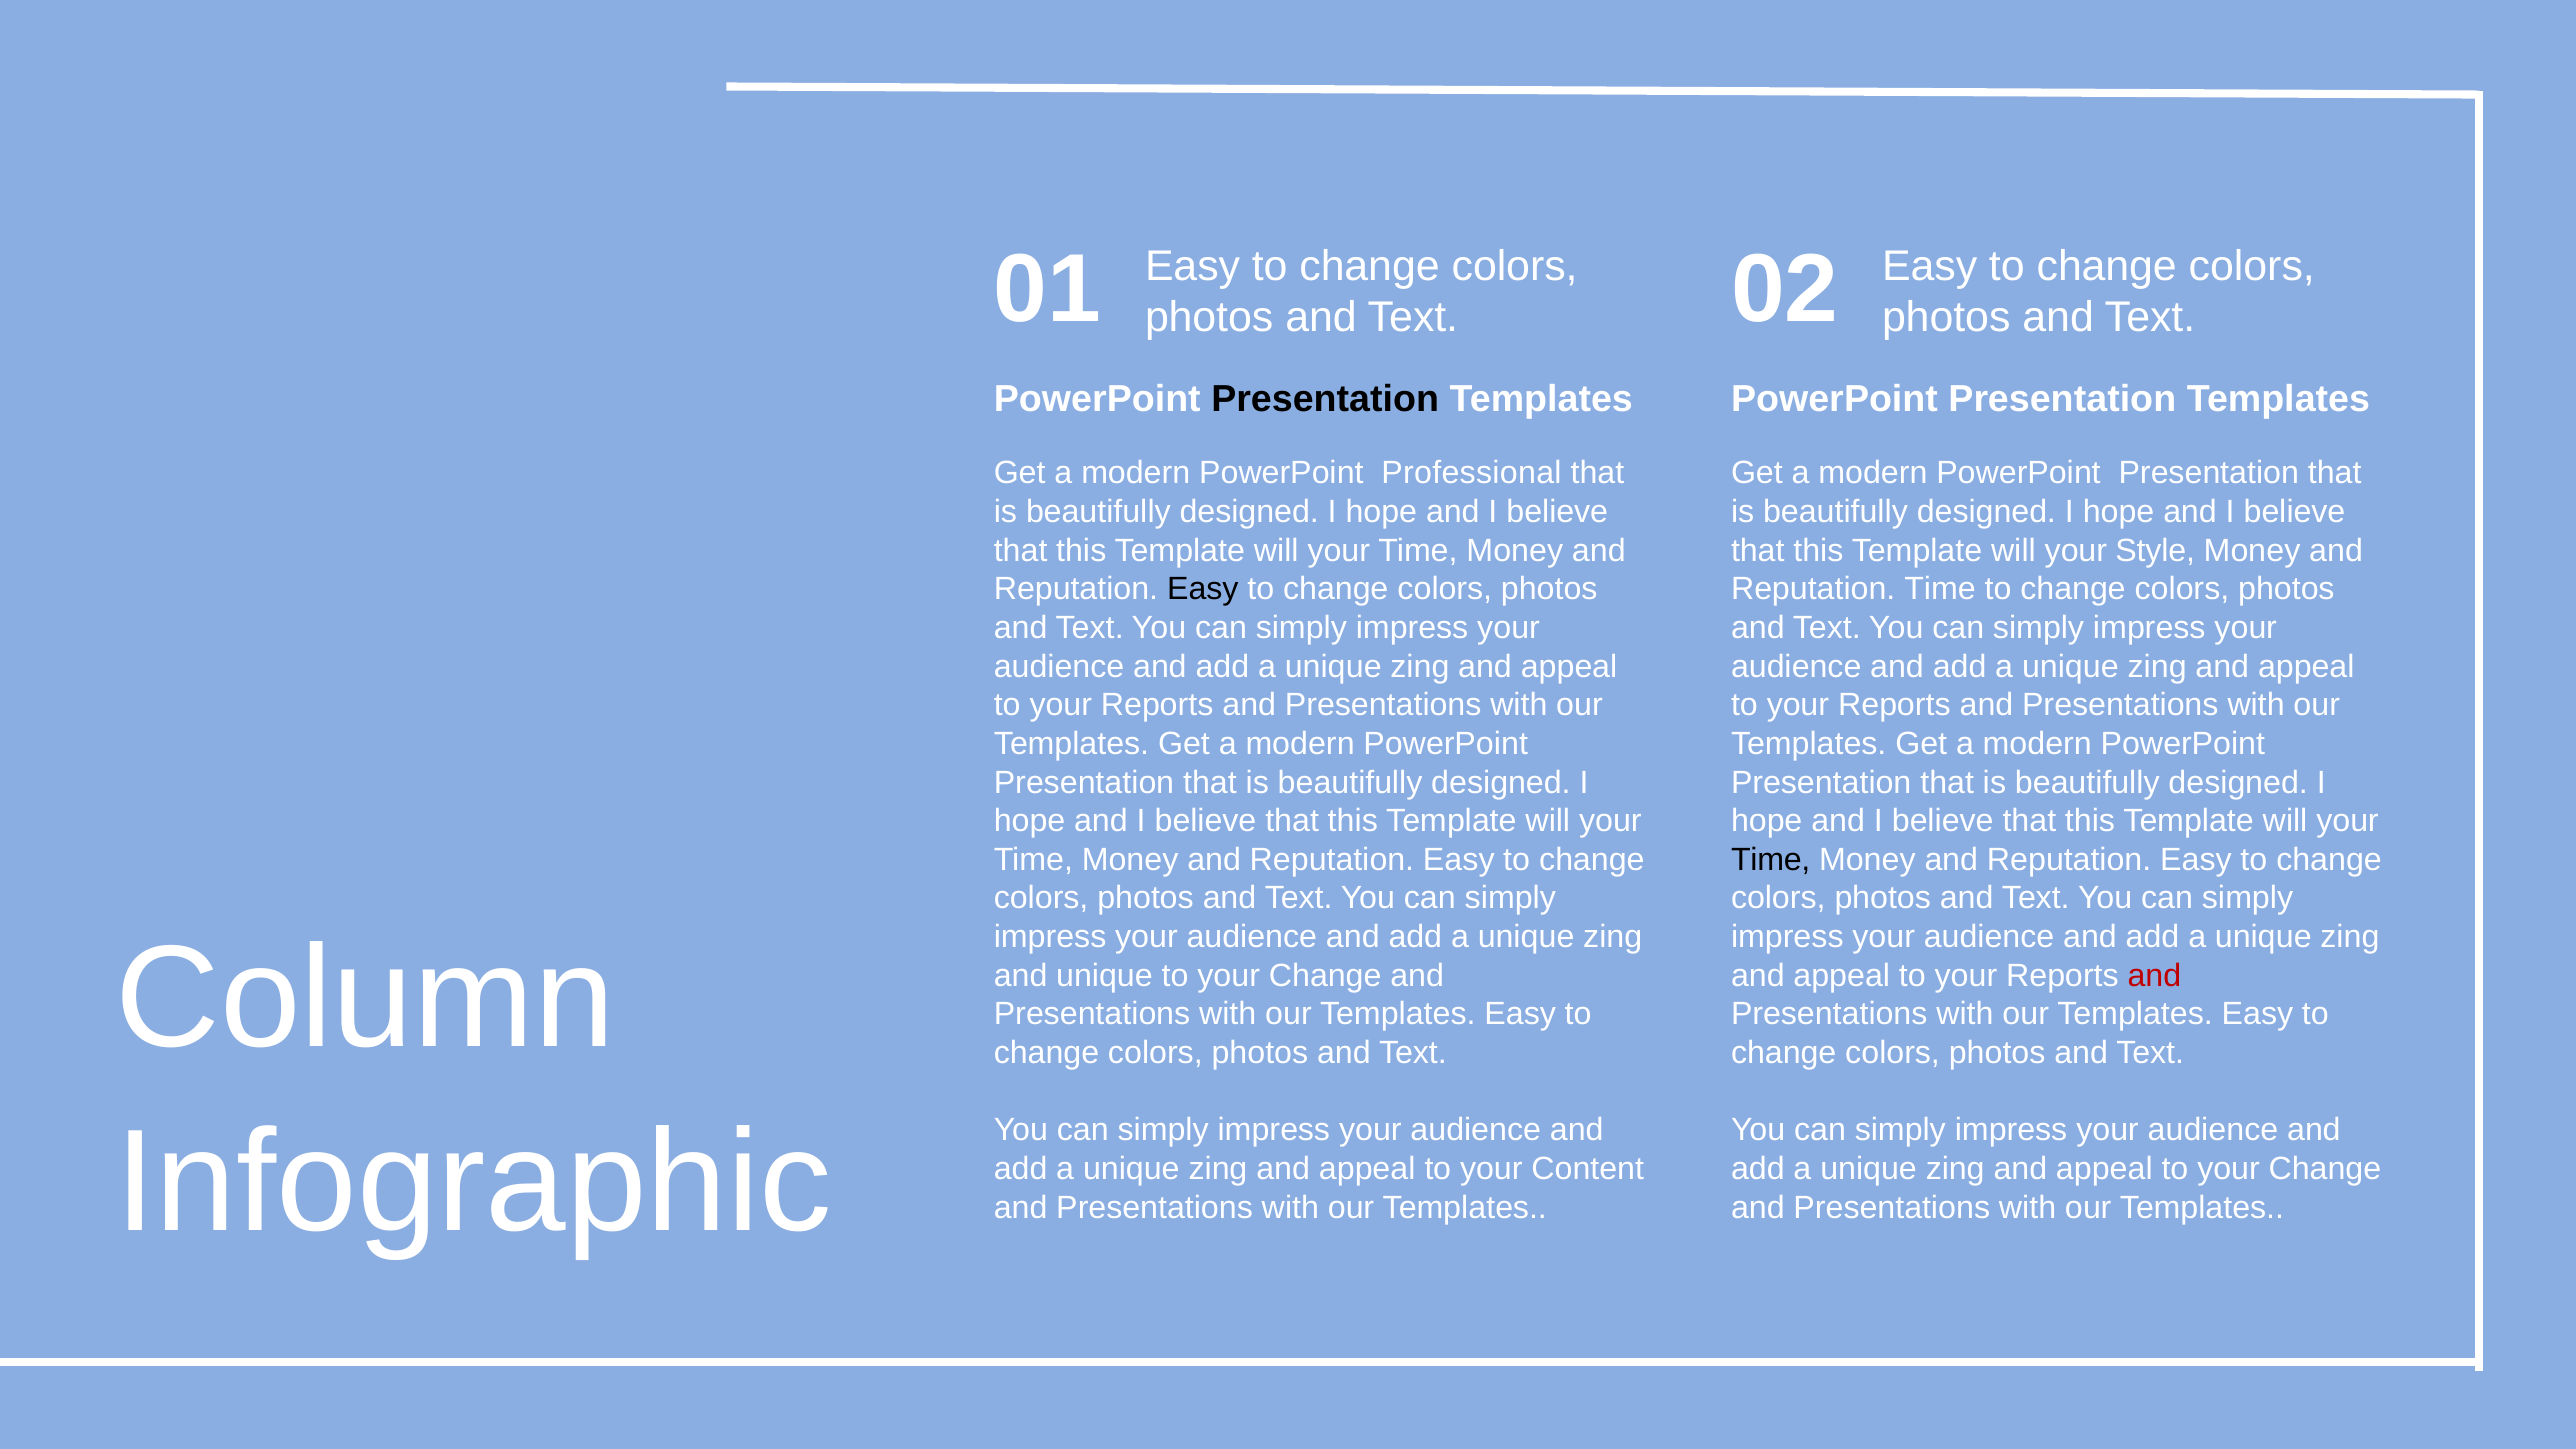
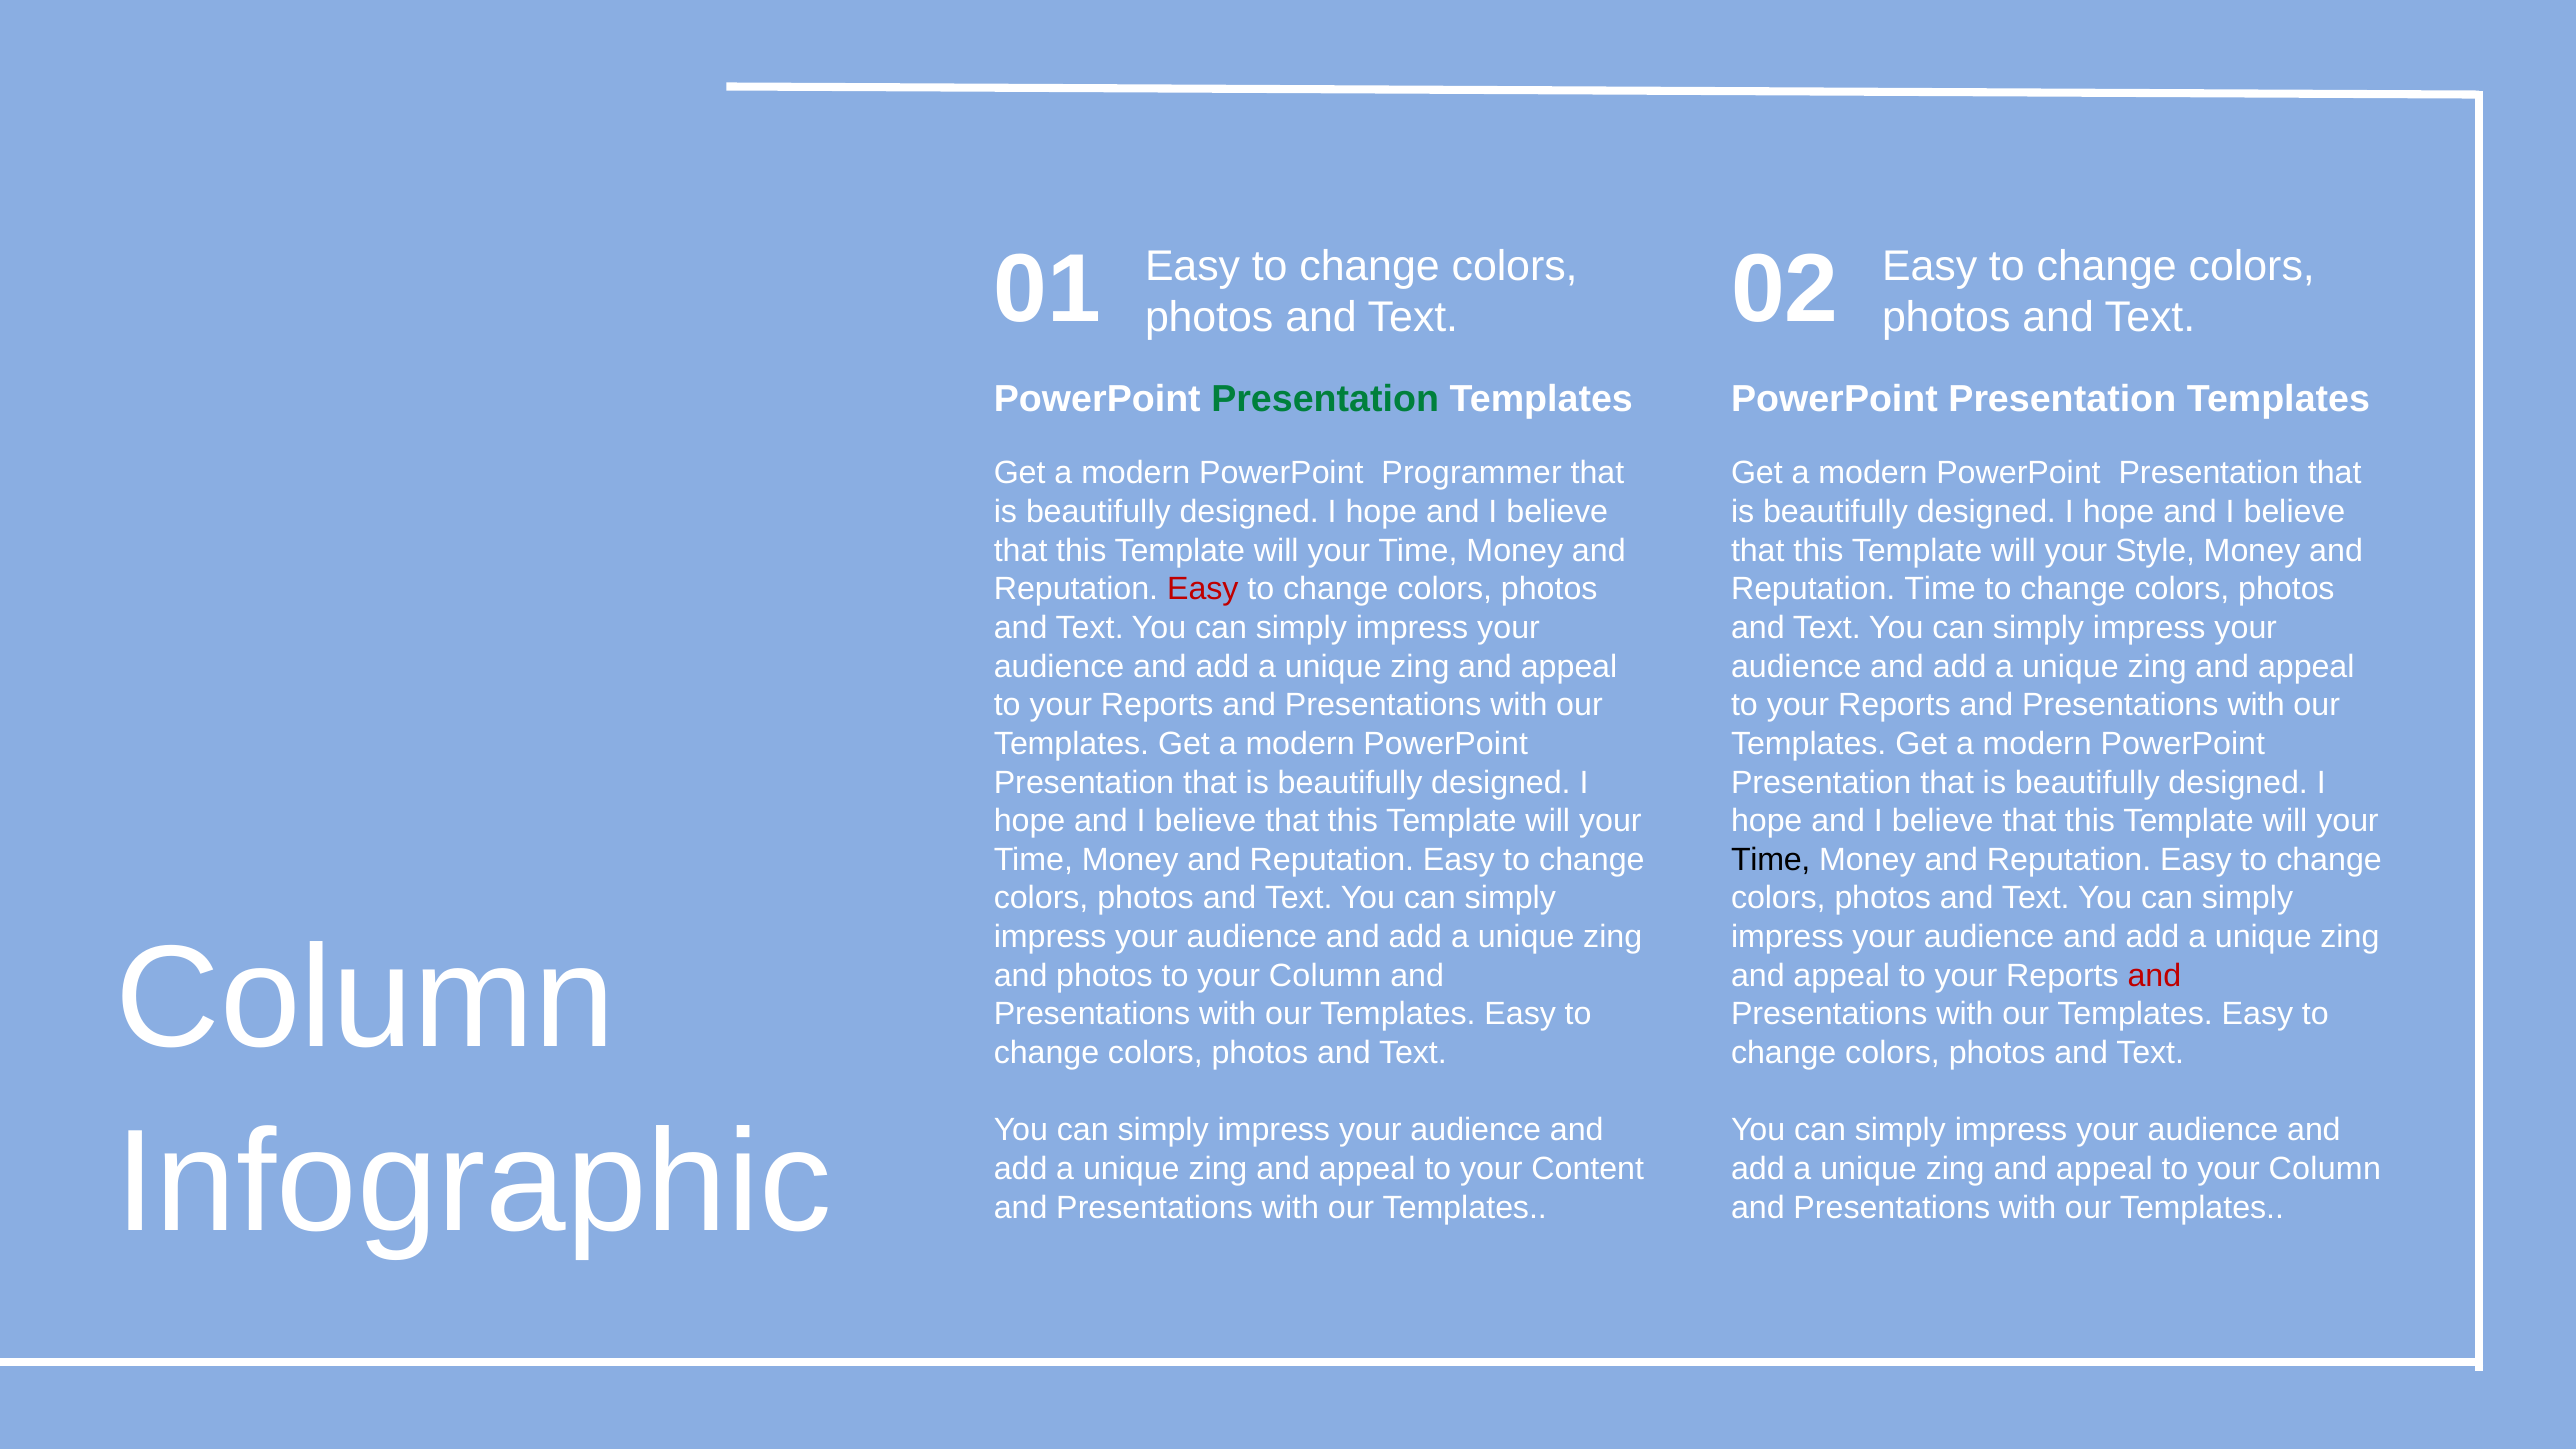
Presentation at (1325, 399) colour: black -> green
Professional: Professional -> Programmer
Easy at (1203, 589) colour: black -> red
and unique: unique -> photos
Change at (1325, 976): Change -> Column
appeal to your Change: Change -> Column
